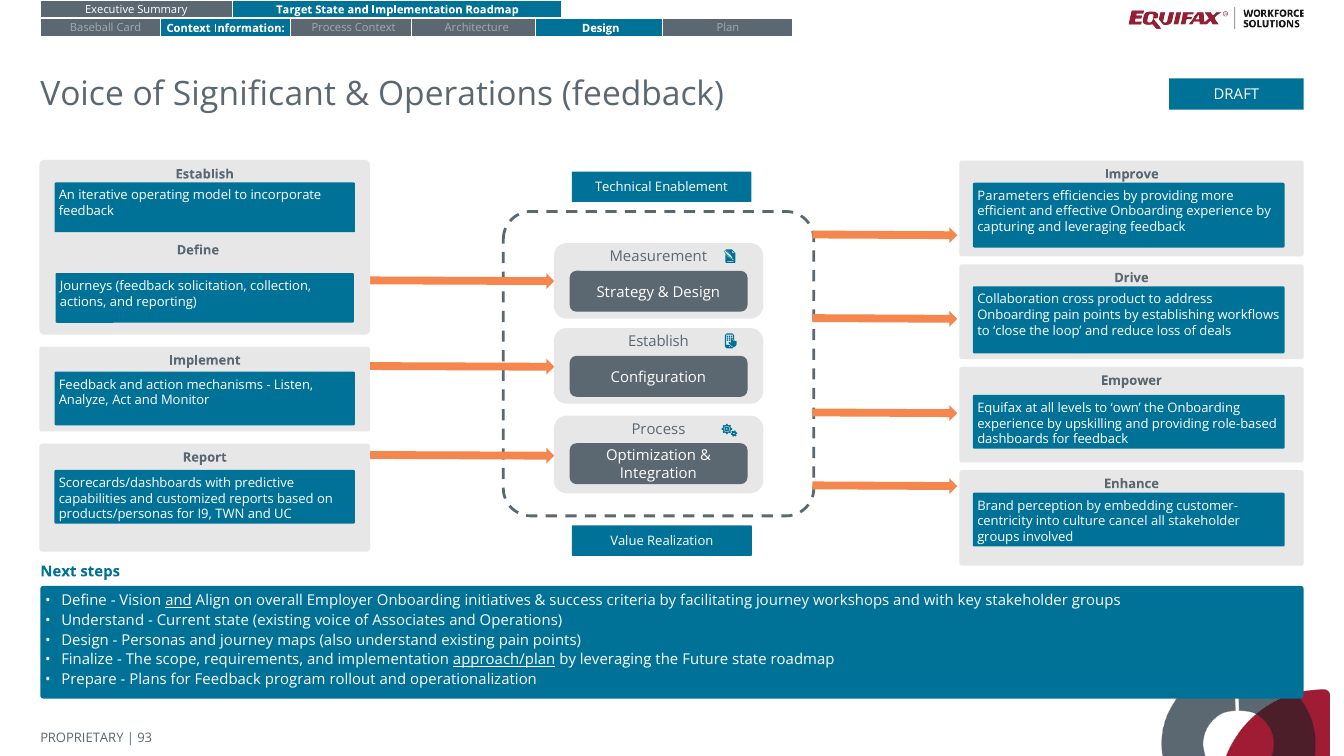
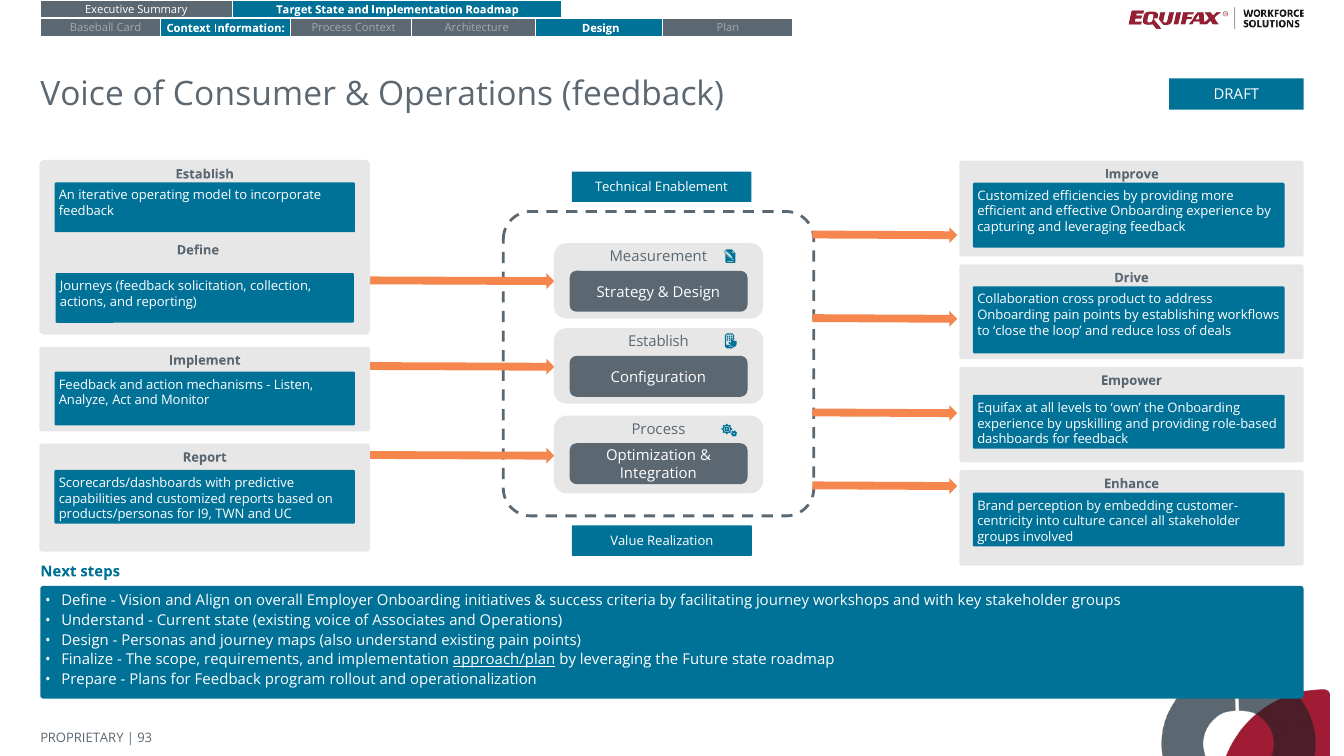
Significant: Significant -> Consumer
Parameters at (1013, 196): Parameters -> Customized
and at (179, 601) underline: present -> none
